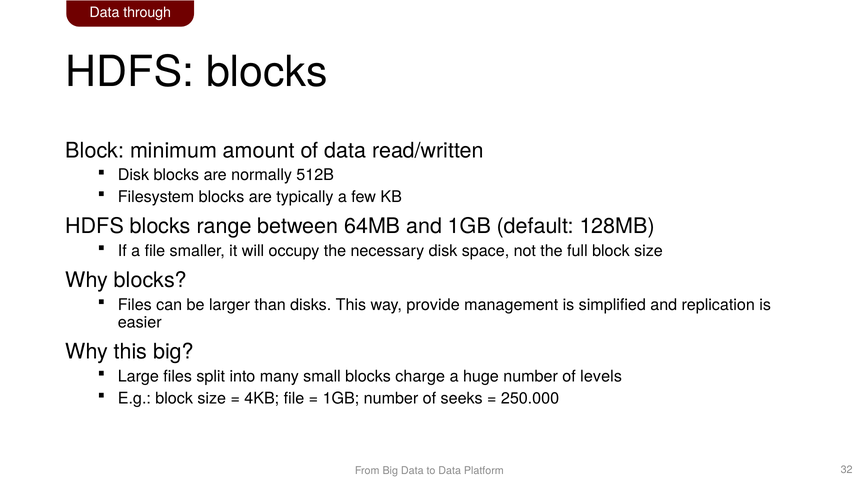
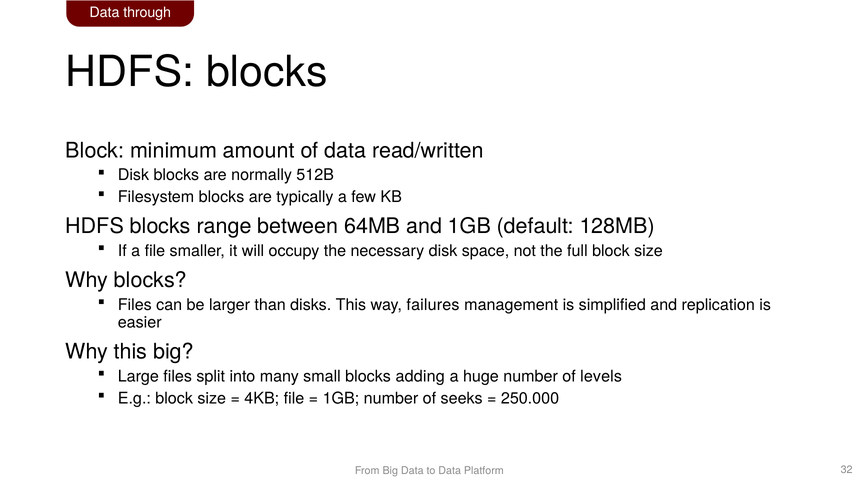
provide: provide -> failures
charge: charge -> adding
